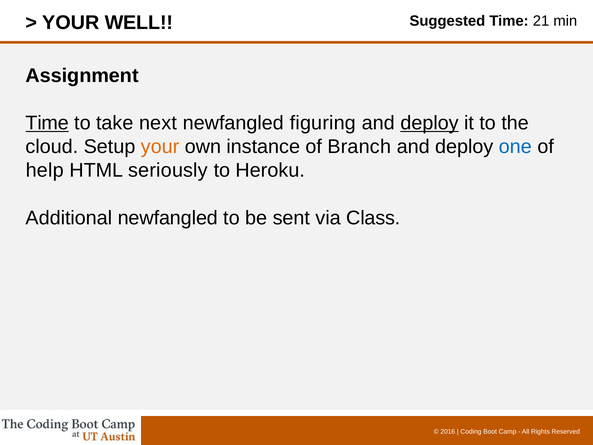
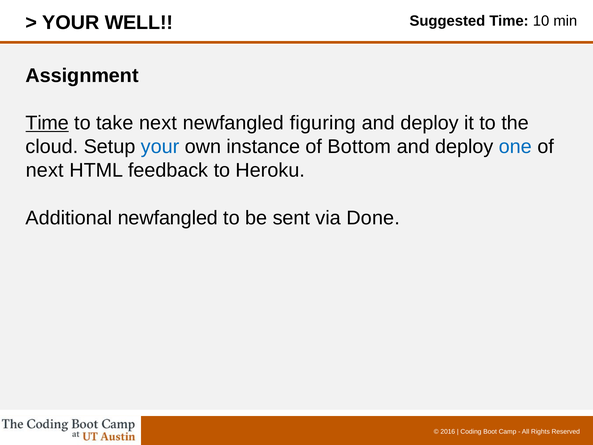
21: 21 -> 10
deploy at (430, 123) underline: present -> none
your at (160, 147) colour: orange -> blue
Branch: Branch -> Bottom
help at (45, 170): help -> next
seriously: seriously -> feedback
Class: Class -> Done
